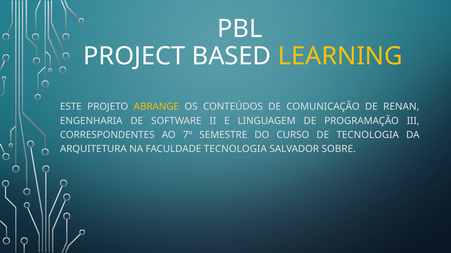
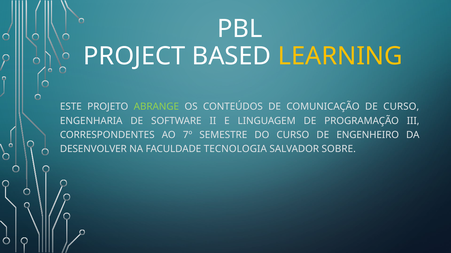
ABRANGE colour: yellow -> light green
DE RENAN: RENAN -> CURSO
DE TECNOLOGIA: TECNOLOGIA -> ENGENHEIRO
ARQUITETURA: ARQUITETURA -> DESENVOLVER
